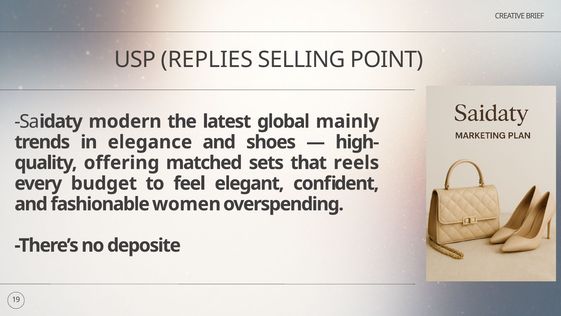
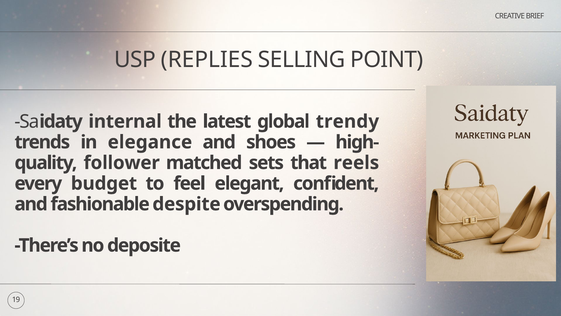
modern: modern -> internal
mainly: mainly -> trendy
offering: offering -> follower
women: women -> despite
